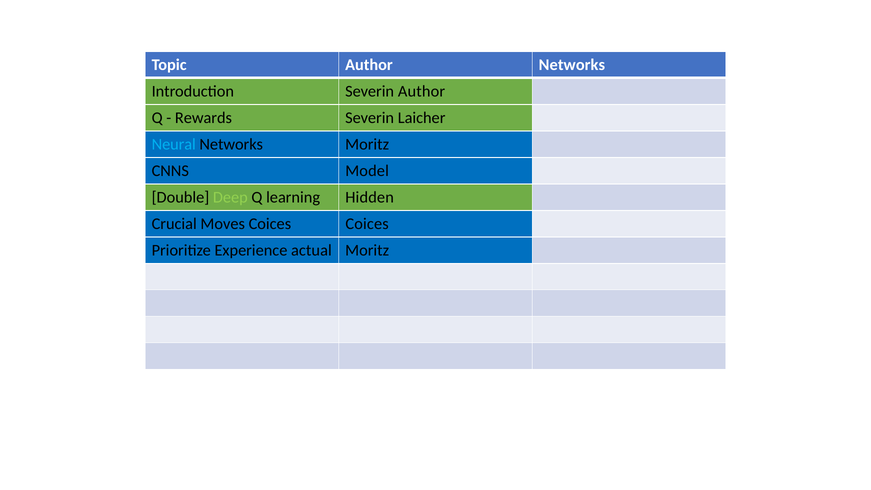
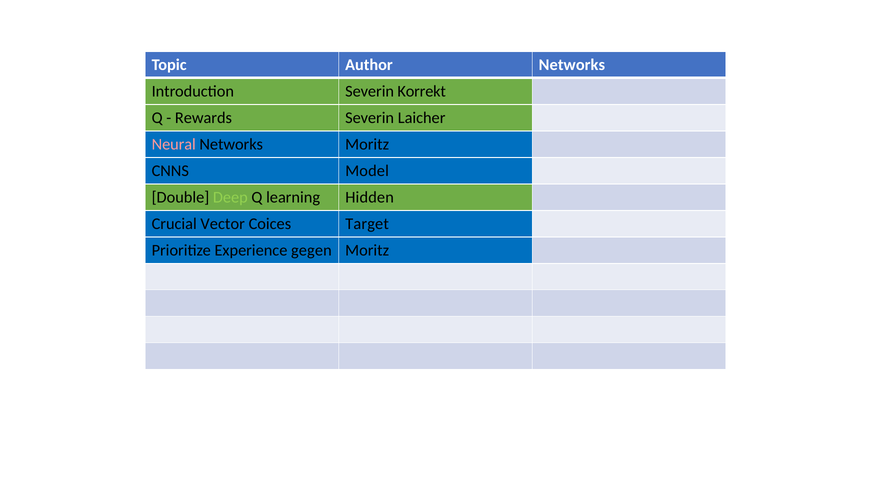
Severin Author: Author -> Korrekt
Neural colour: light blue -> pink
Moves: Moves -> Vector
Coices Coices: Coices -> Target
actual: actual -> gegen
